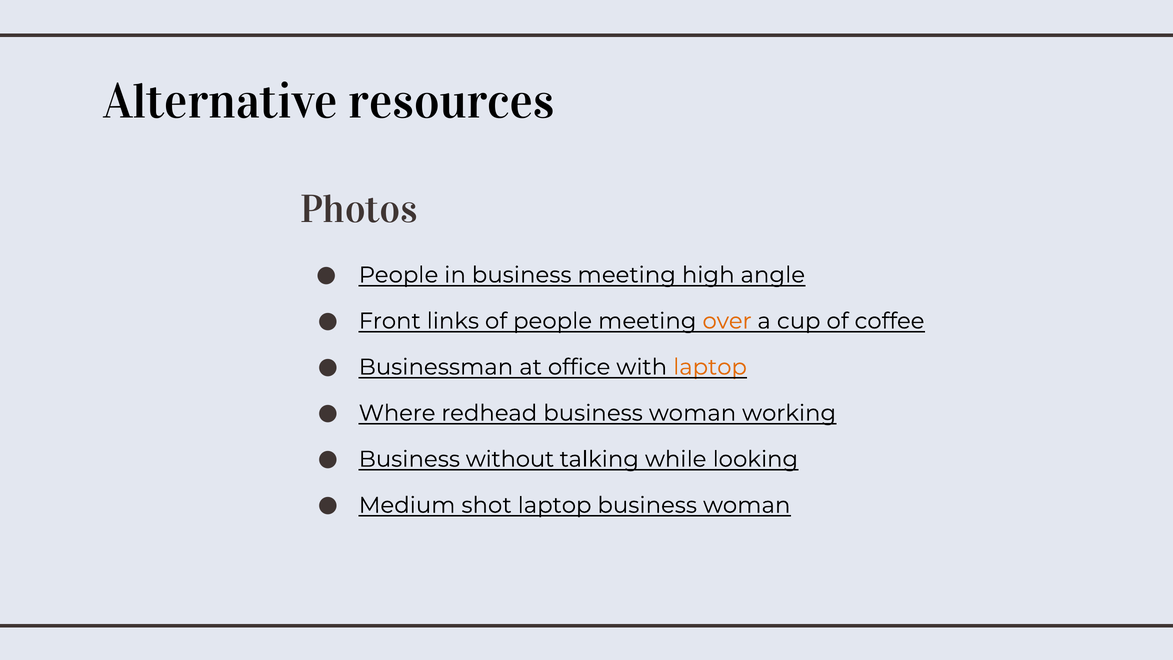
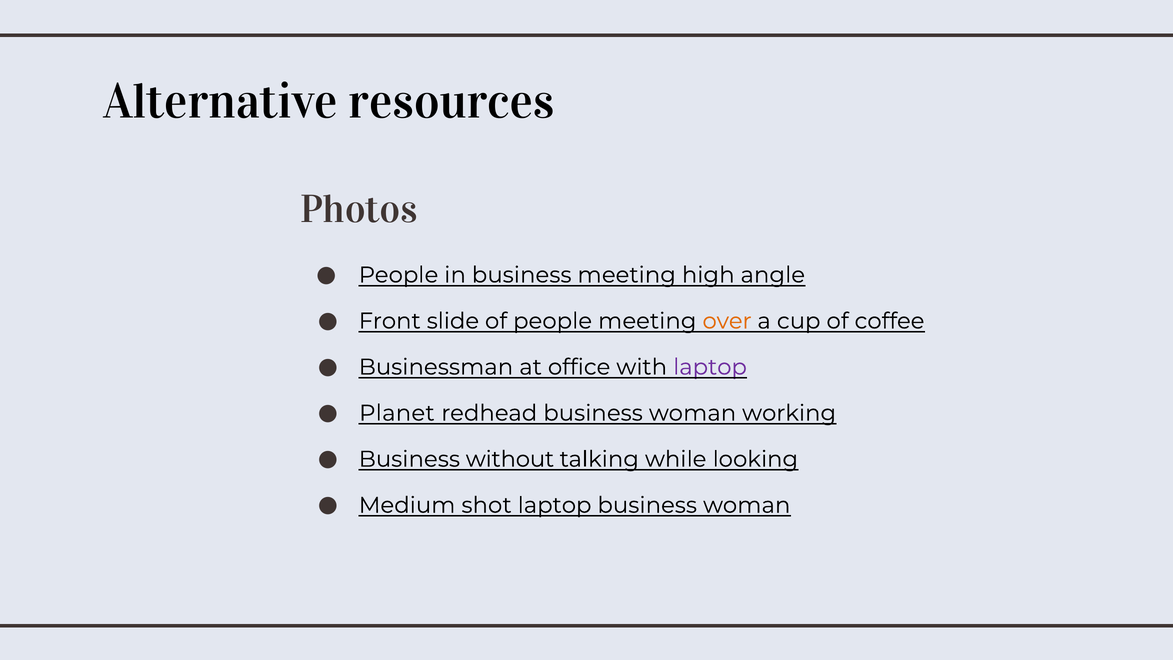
links: links -> slide
laptop at (710, 367) colour: orange -> purple
Where: Where -> Planet
